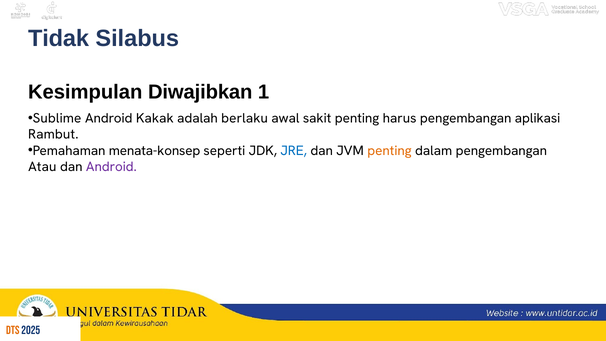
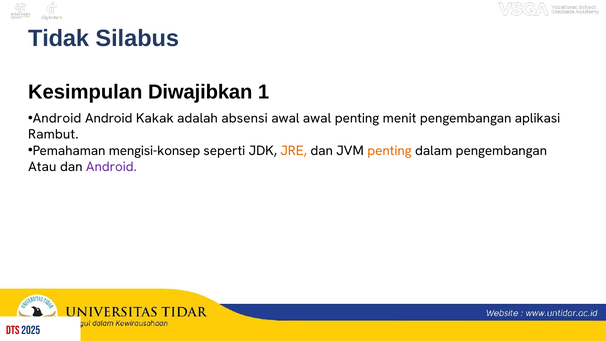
Sublime at (57, 118): Sublime -> Android
berlaku: berlaku -> absensi
awal sakit: sakit -> awal
harus: harus -> menit
menata-konsep: menata-konsep -> mengisi-konsep
JRE colour: blue -> orange
DTS colour: orange -> red
